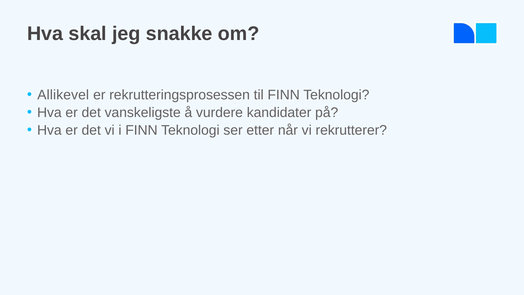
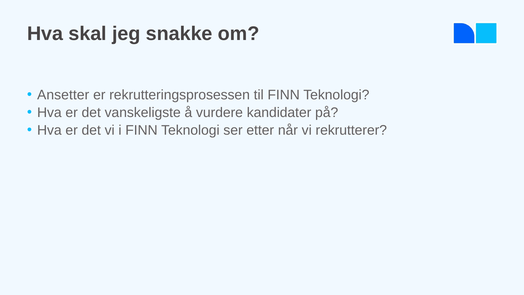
Allikevel: Allikevel -> Ansetter
